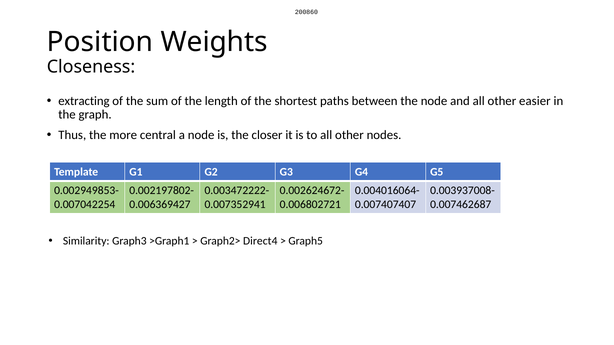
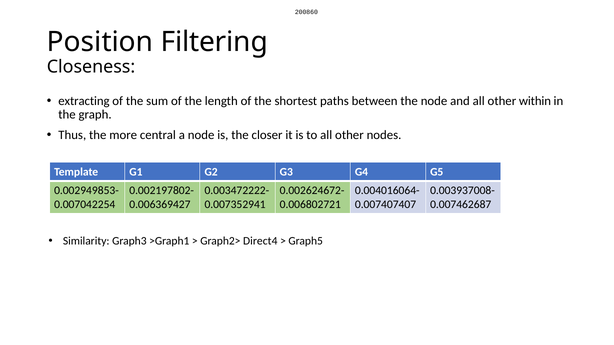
Weights: Weights -> Filtering
easier: easier -> within
